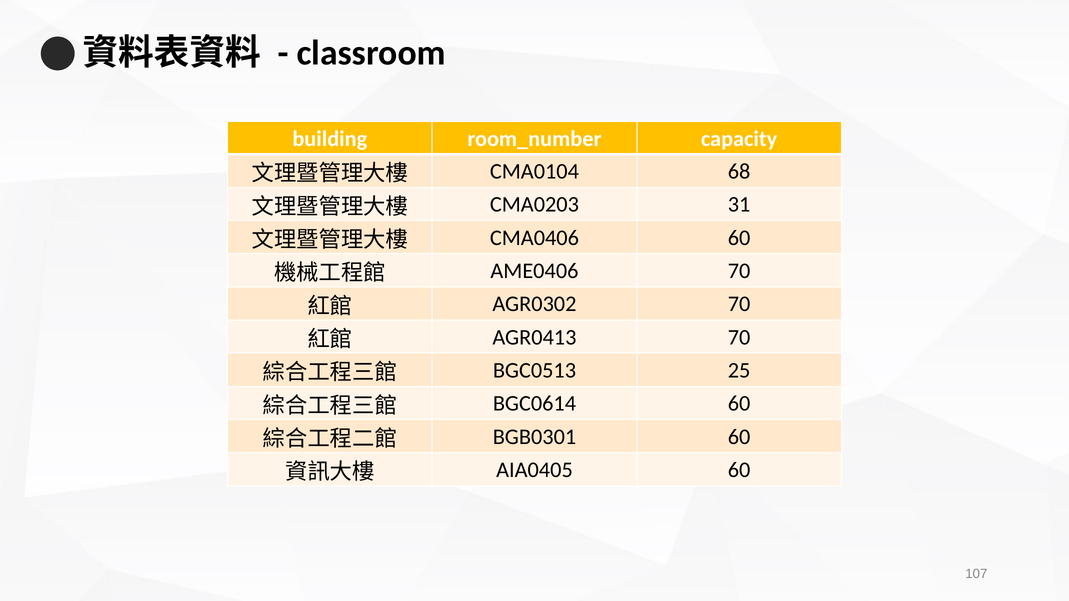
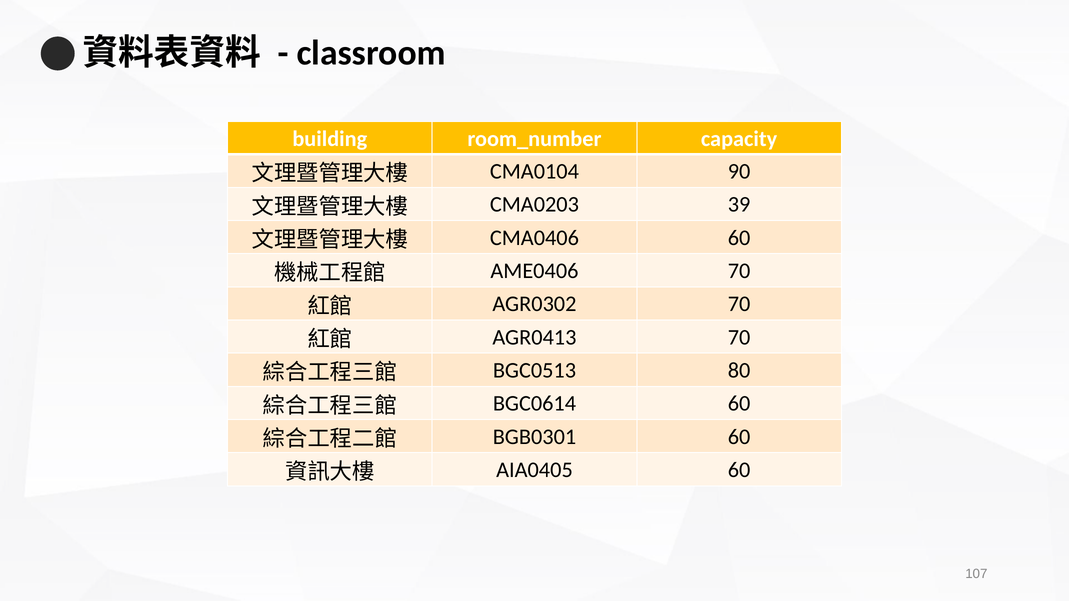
68: 68 -> 90
31: 31 -> 39
25: 25 -> 80
